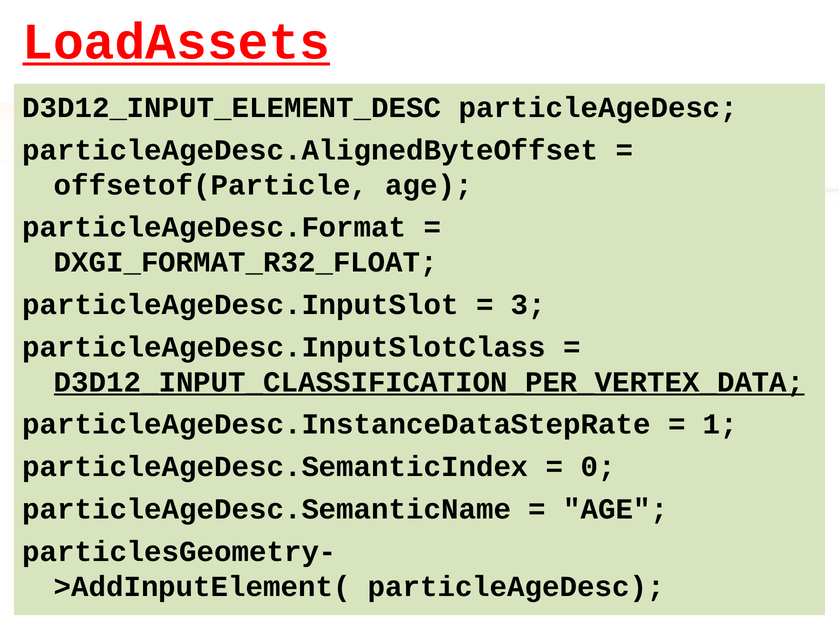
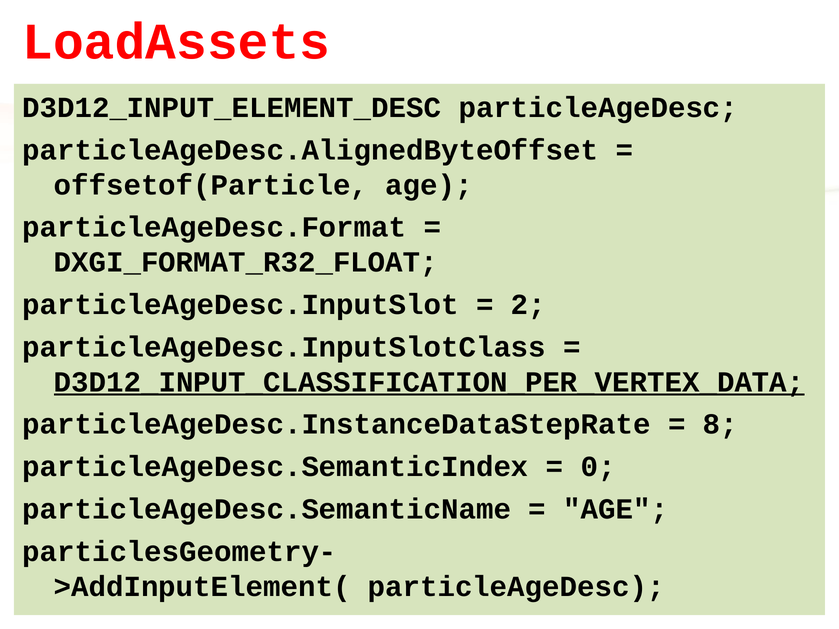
LoadAssets underline: present -> none
3: 3 -> 2
1: 1 -> 8
